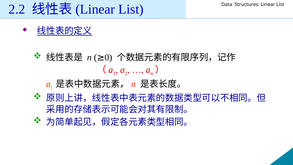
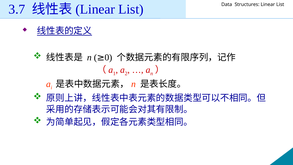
2.2: 2.2 -> 3.7
